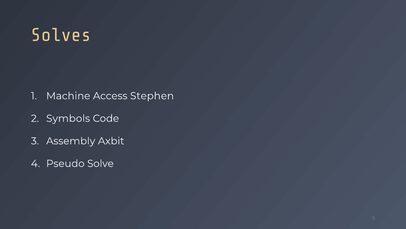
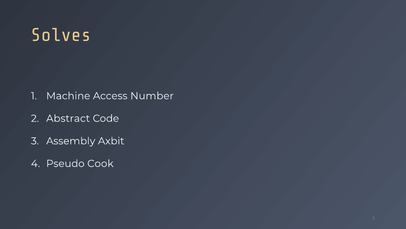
Stephen: Stephen -> Number
Symbols: Symbols -> Abstract
Solve: Solve -> Cook
